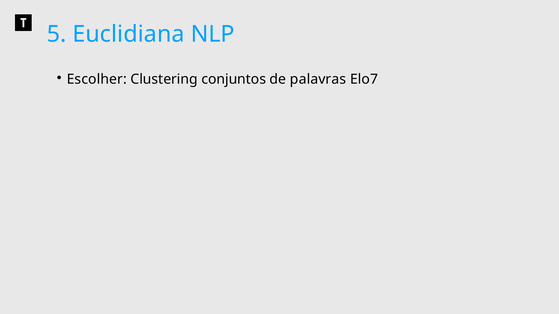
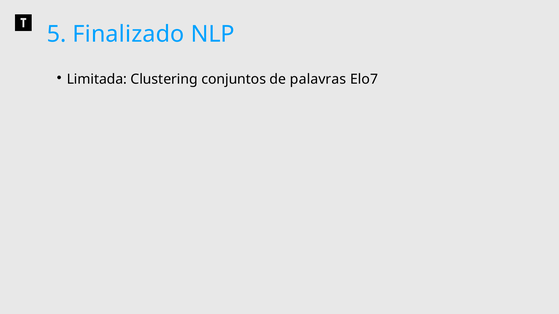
Euclidiana: Euclidiana -> Finalizado
Escolher: Escolher -> Limitada
